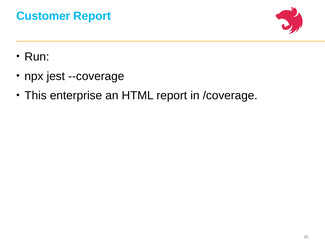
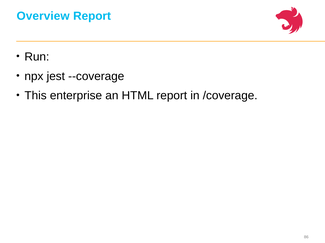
Customer: Customer -> Overview
